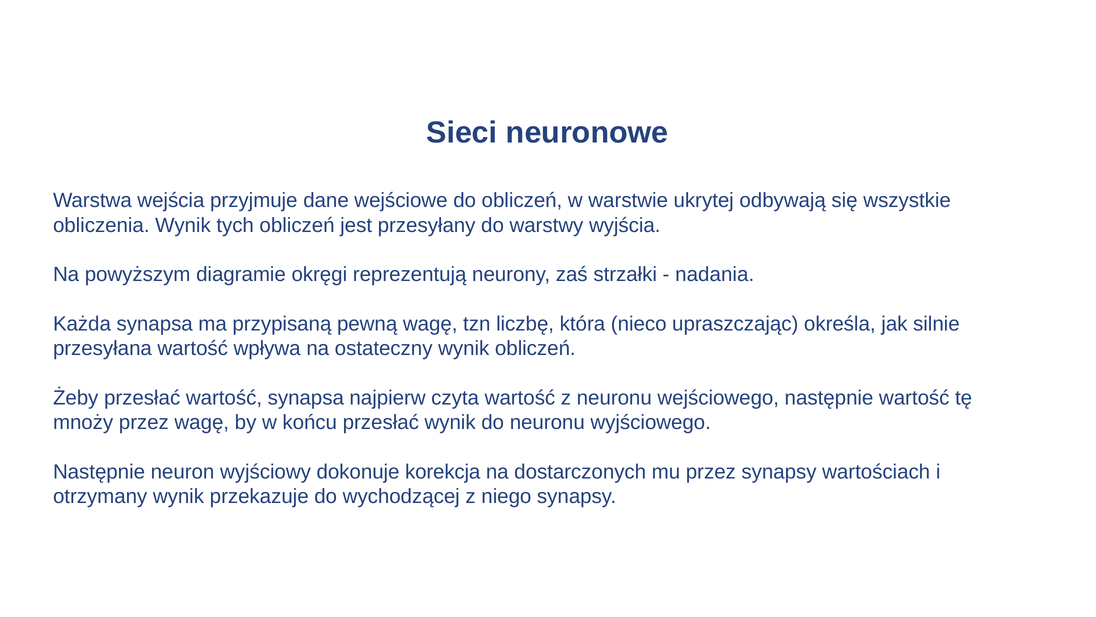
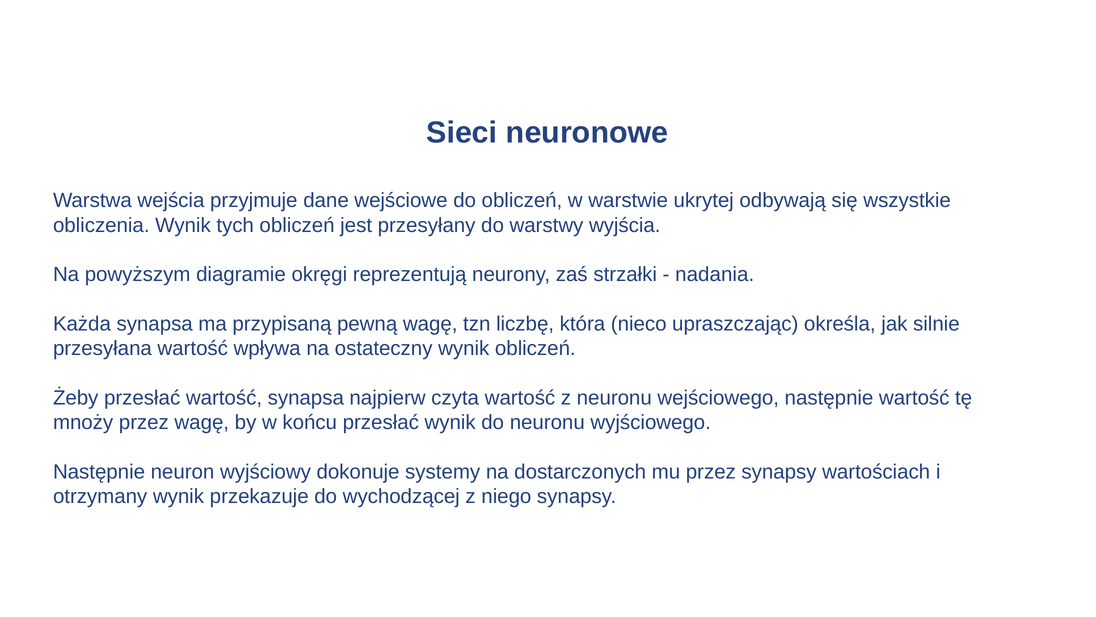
korekcja: korekcja -> systemy
